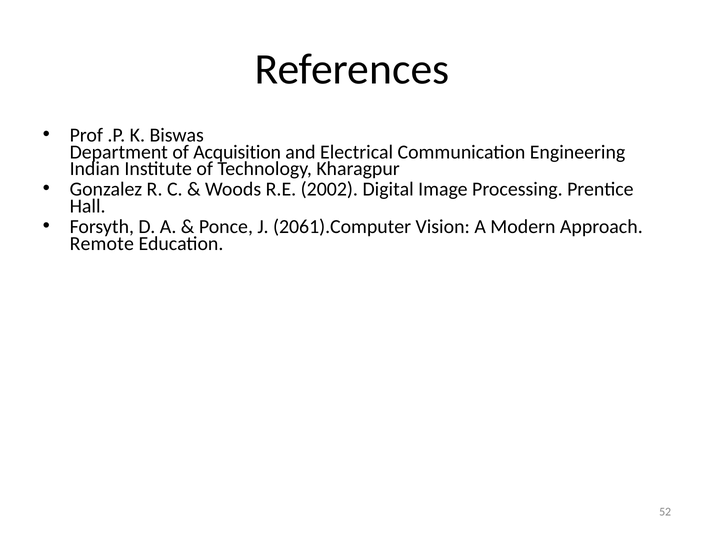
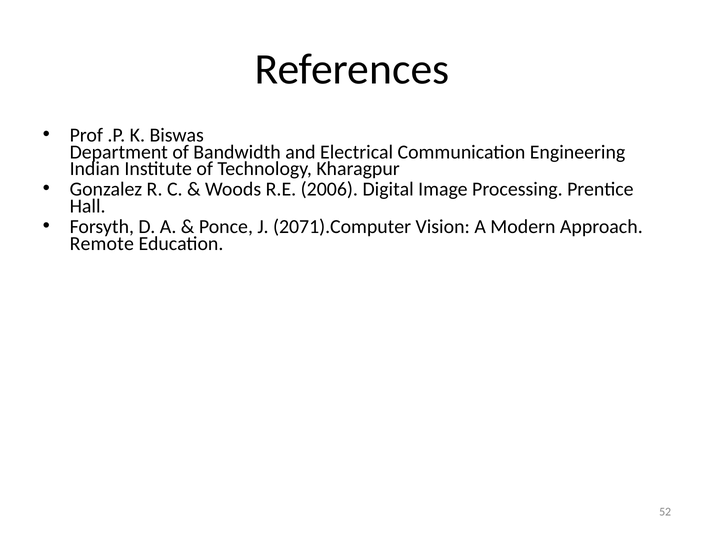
Acquisition: Acquisition -> Bandwidth
2002: 2002 -> 2006
2061).Computer: 2061).Computer -> 2071).Computer
